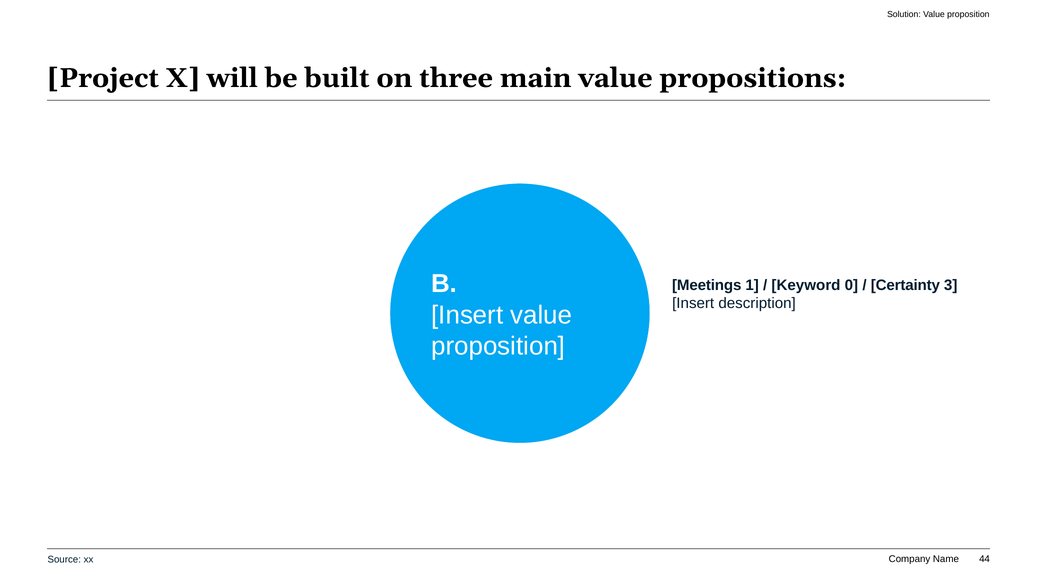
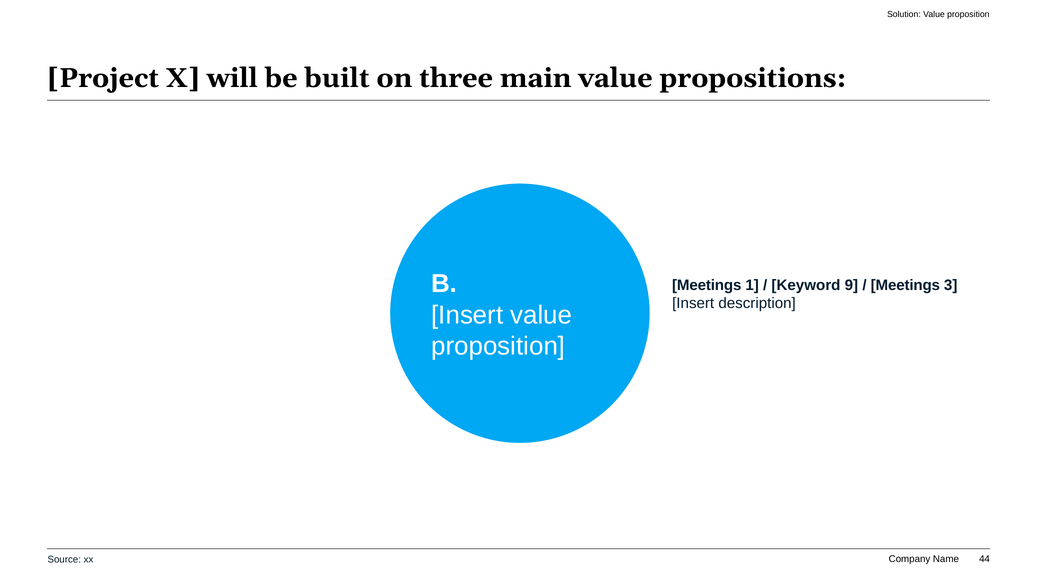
0: 0 -> 9
Certainty at (905, 285): Certainty -> Meetings
